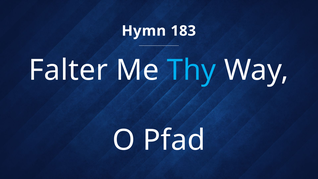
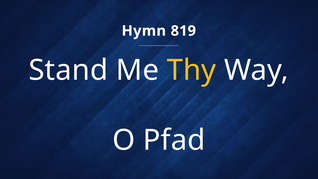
183: 183 -> 819
Falter: Falter -> Stand
Thy colour: light blue -> yellow
